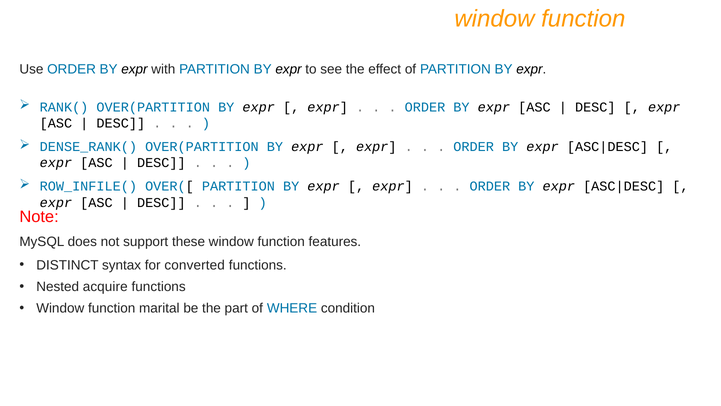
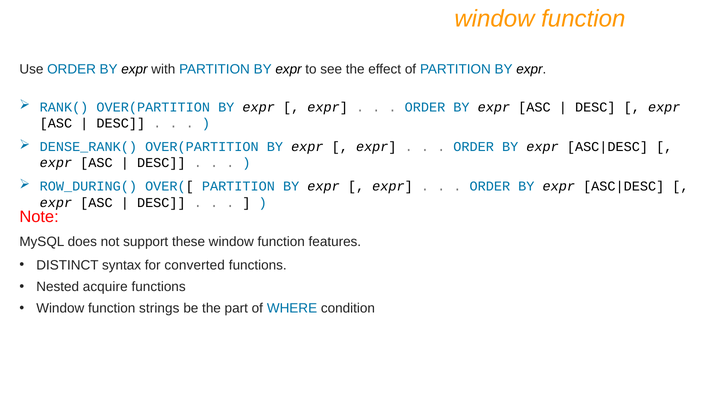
ROW_INFILE(: ROW_INFILE( -> ROW_DURING(
marital: marital -> strings
